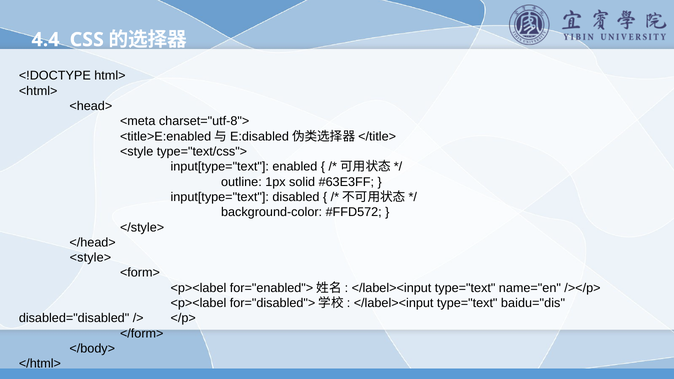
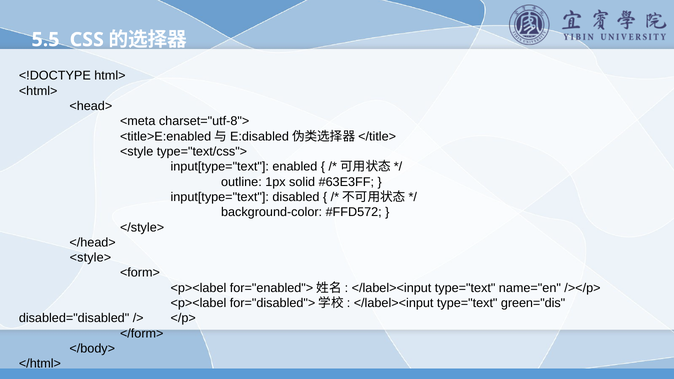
4.4: 4.4 -> 5.5
baidu="dis: baidu="dis -> green="dis
